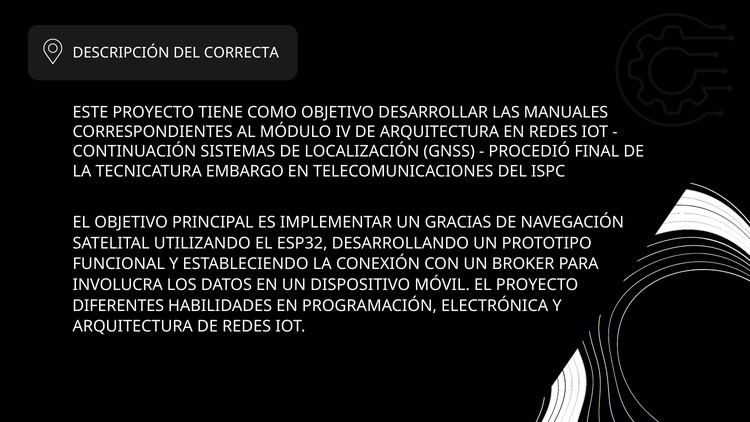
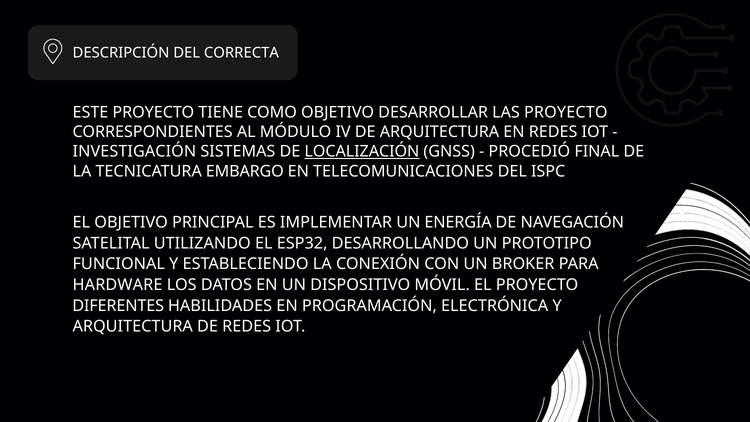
LAS MANUALES: MANUALES -> PROYECTO
CONTINUACIÓN: CONTINUACIÓN -> INVESTIGACIÓN
LOCALIZACIÓN underline: none -> present
GRACIAS: GRACIAS -> ENERGÍA
INVOLUCRA: INVOLUCRA -> HARDWARE
